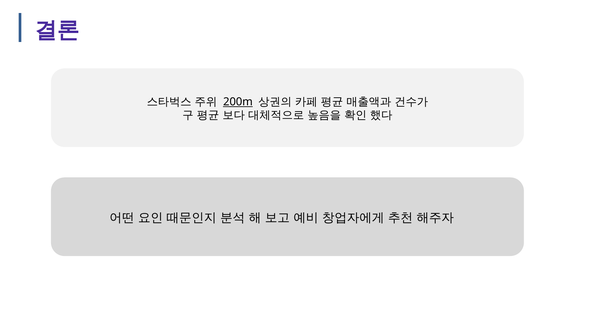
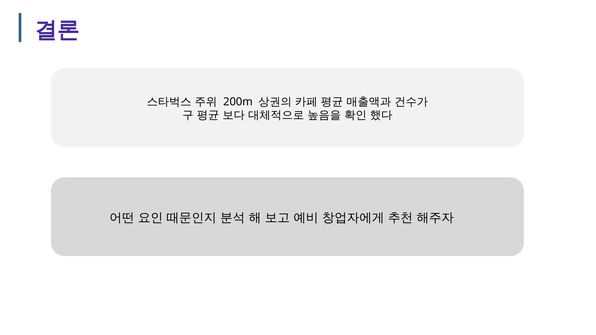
200m underline: present -> none
